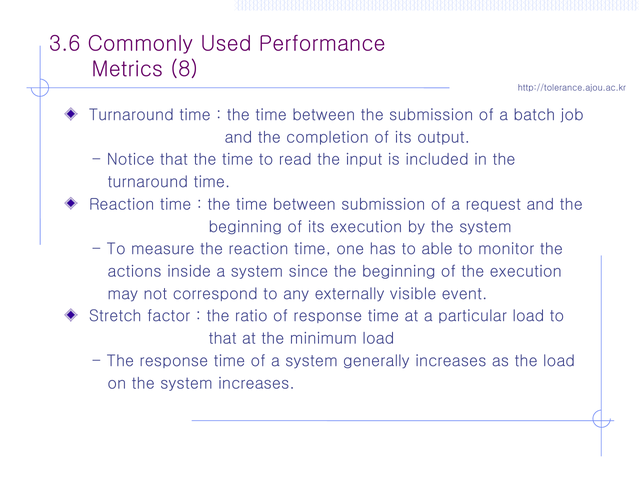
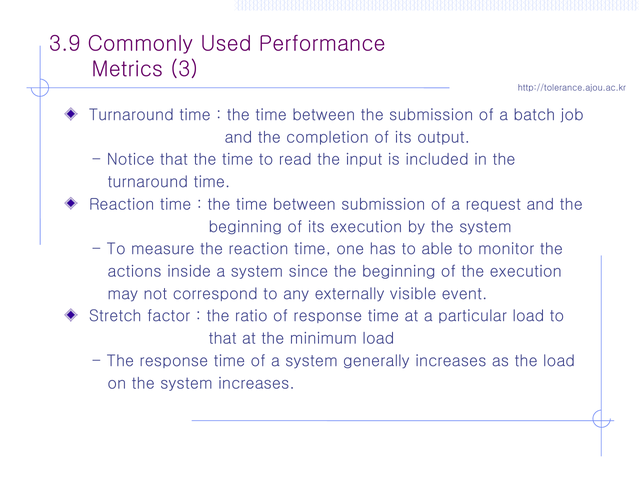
3.6: 3.6 -> 3.9
8: 8 -> 3
